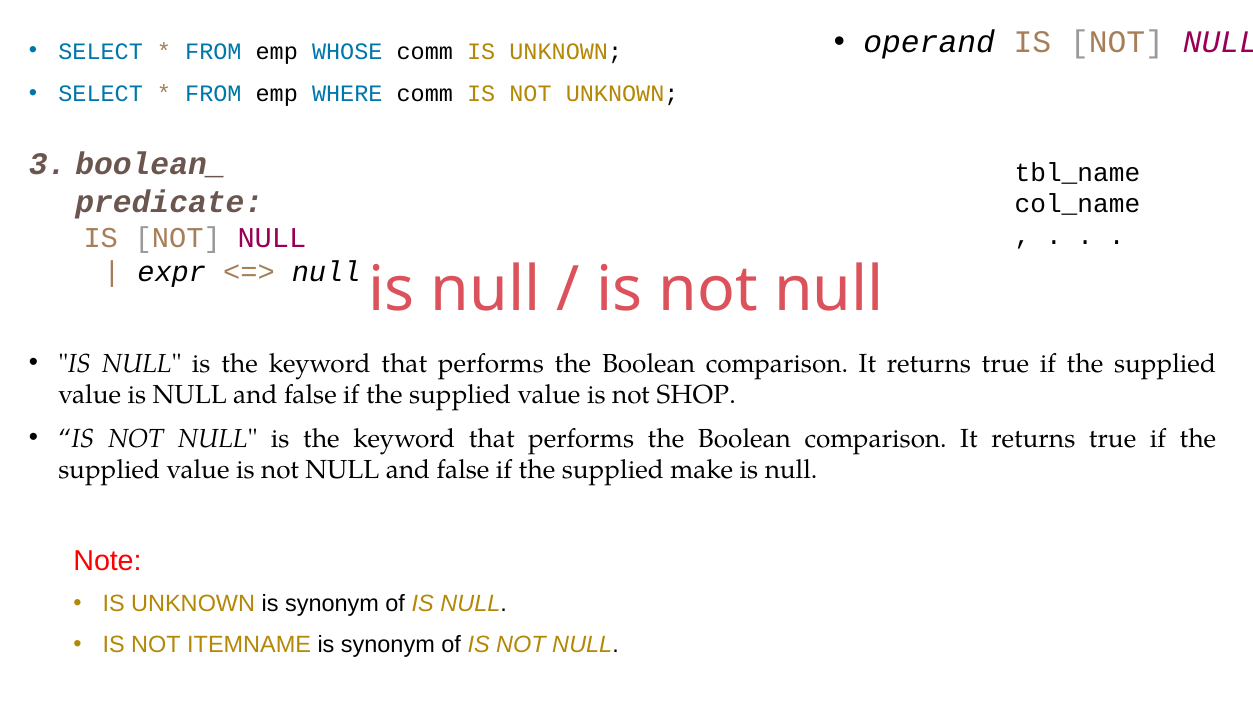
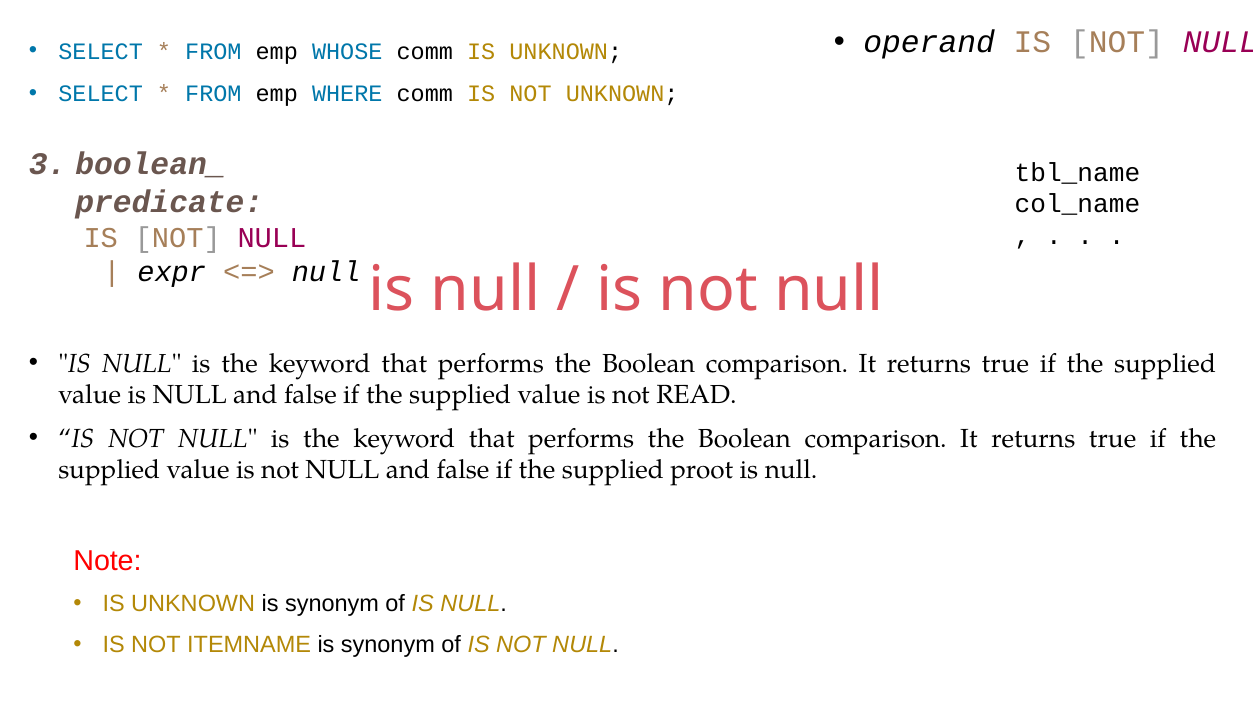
SHOP: SHOP -> READ
make: make -> proot
